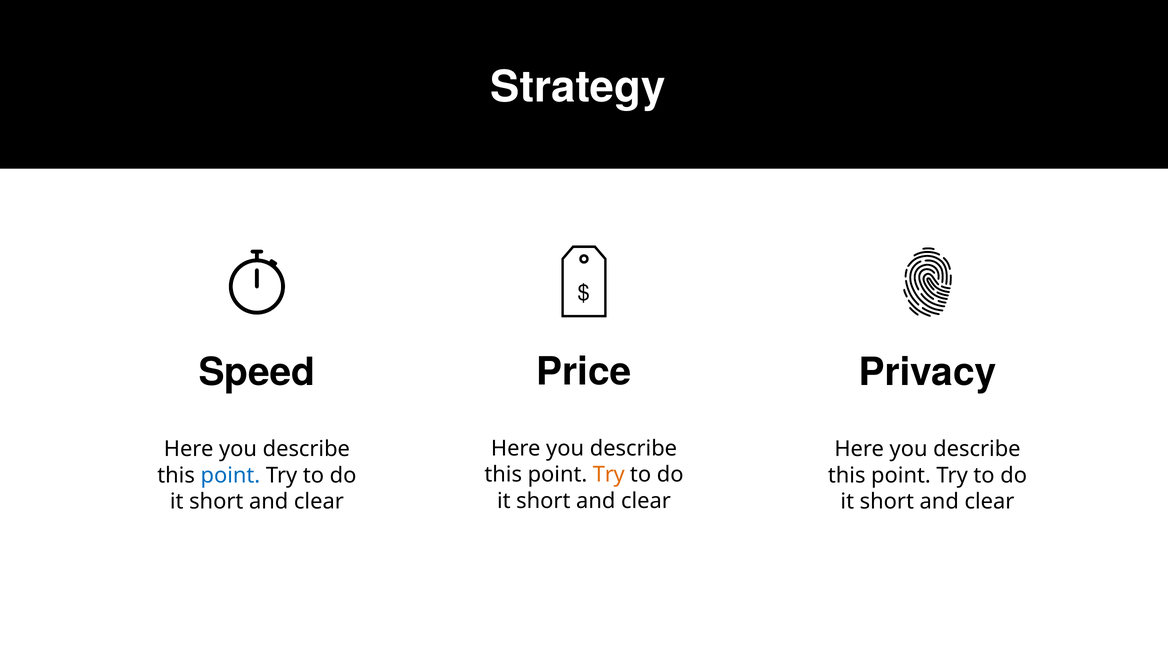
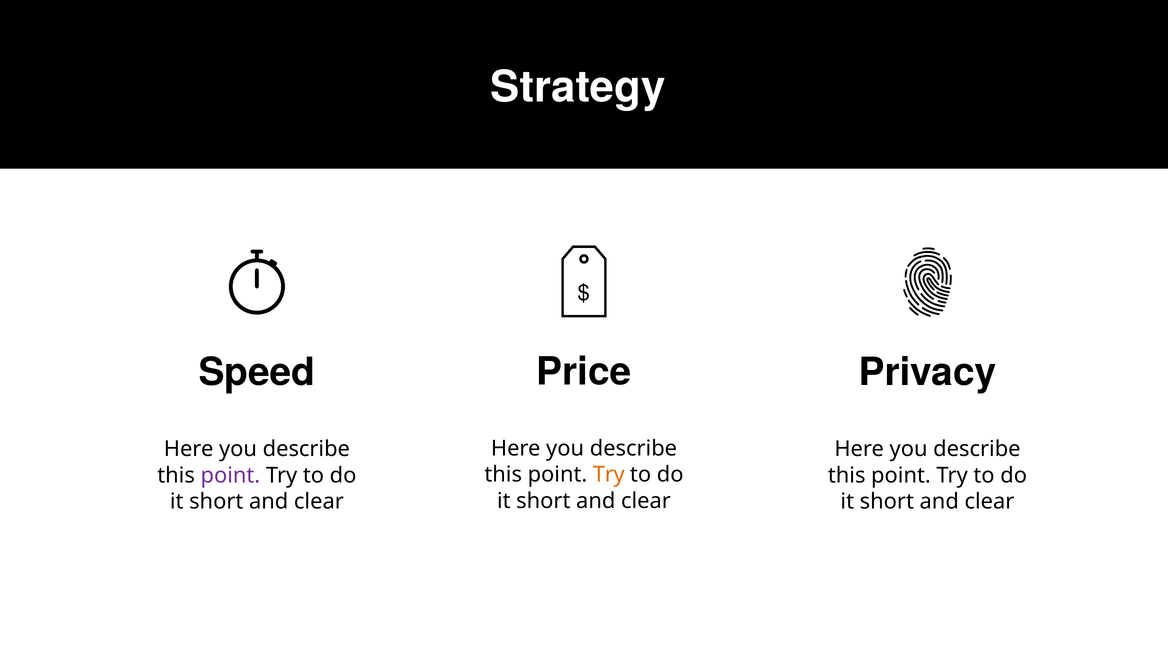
point at (230, 475) colour: blue -> purple
